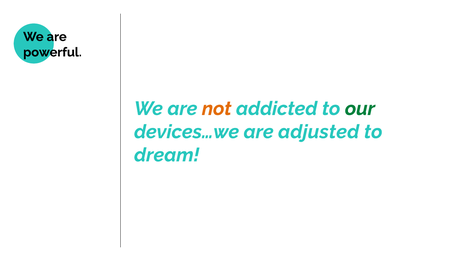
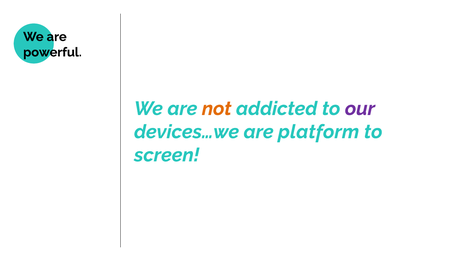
our colour: green -> purple
adjusted: adjusted -> platform
dream: dream -> screen
